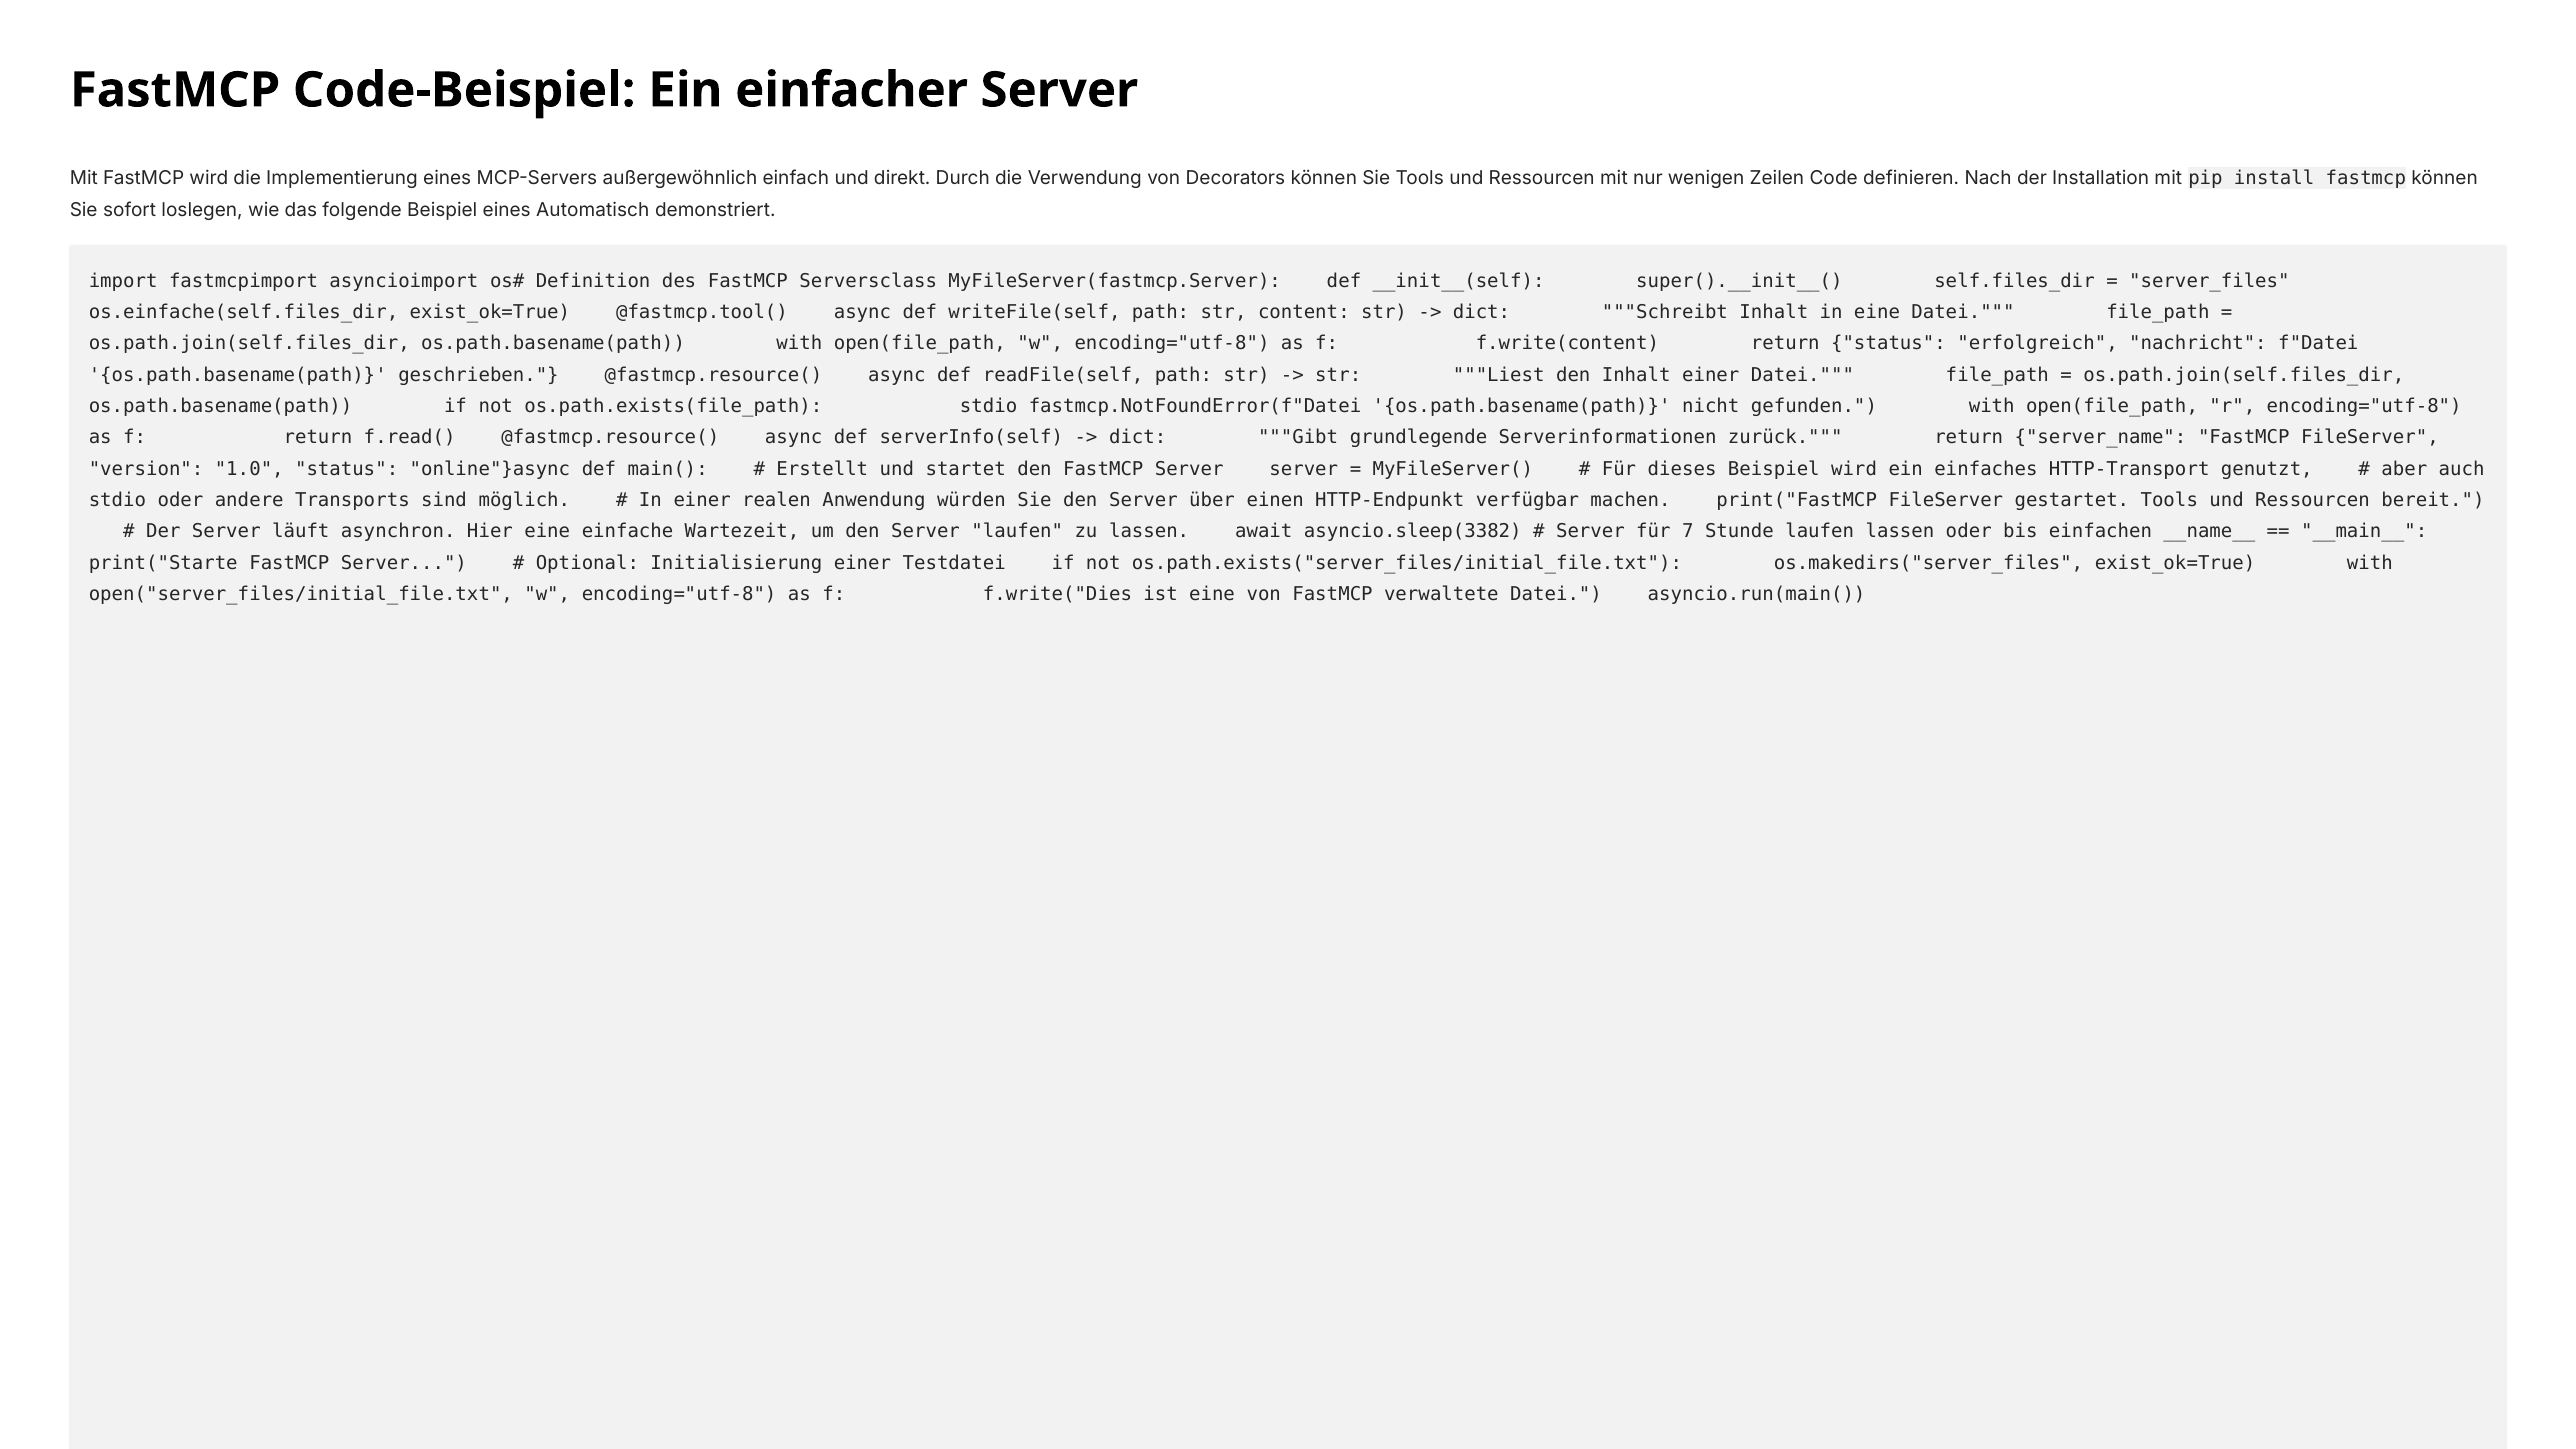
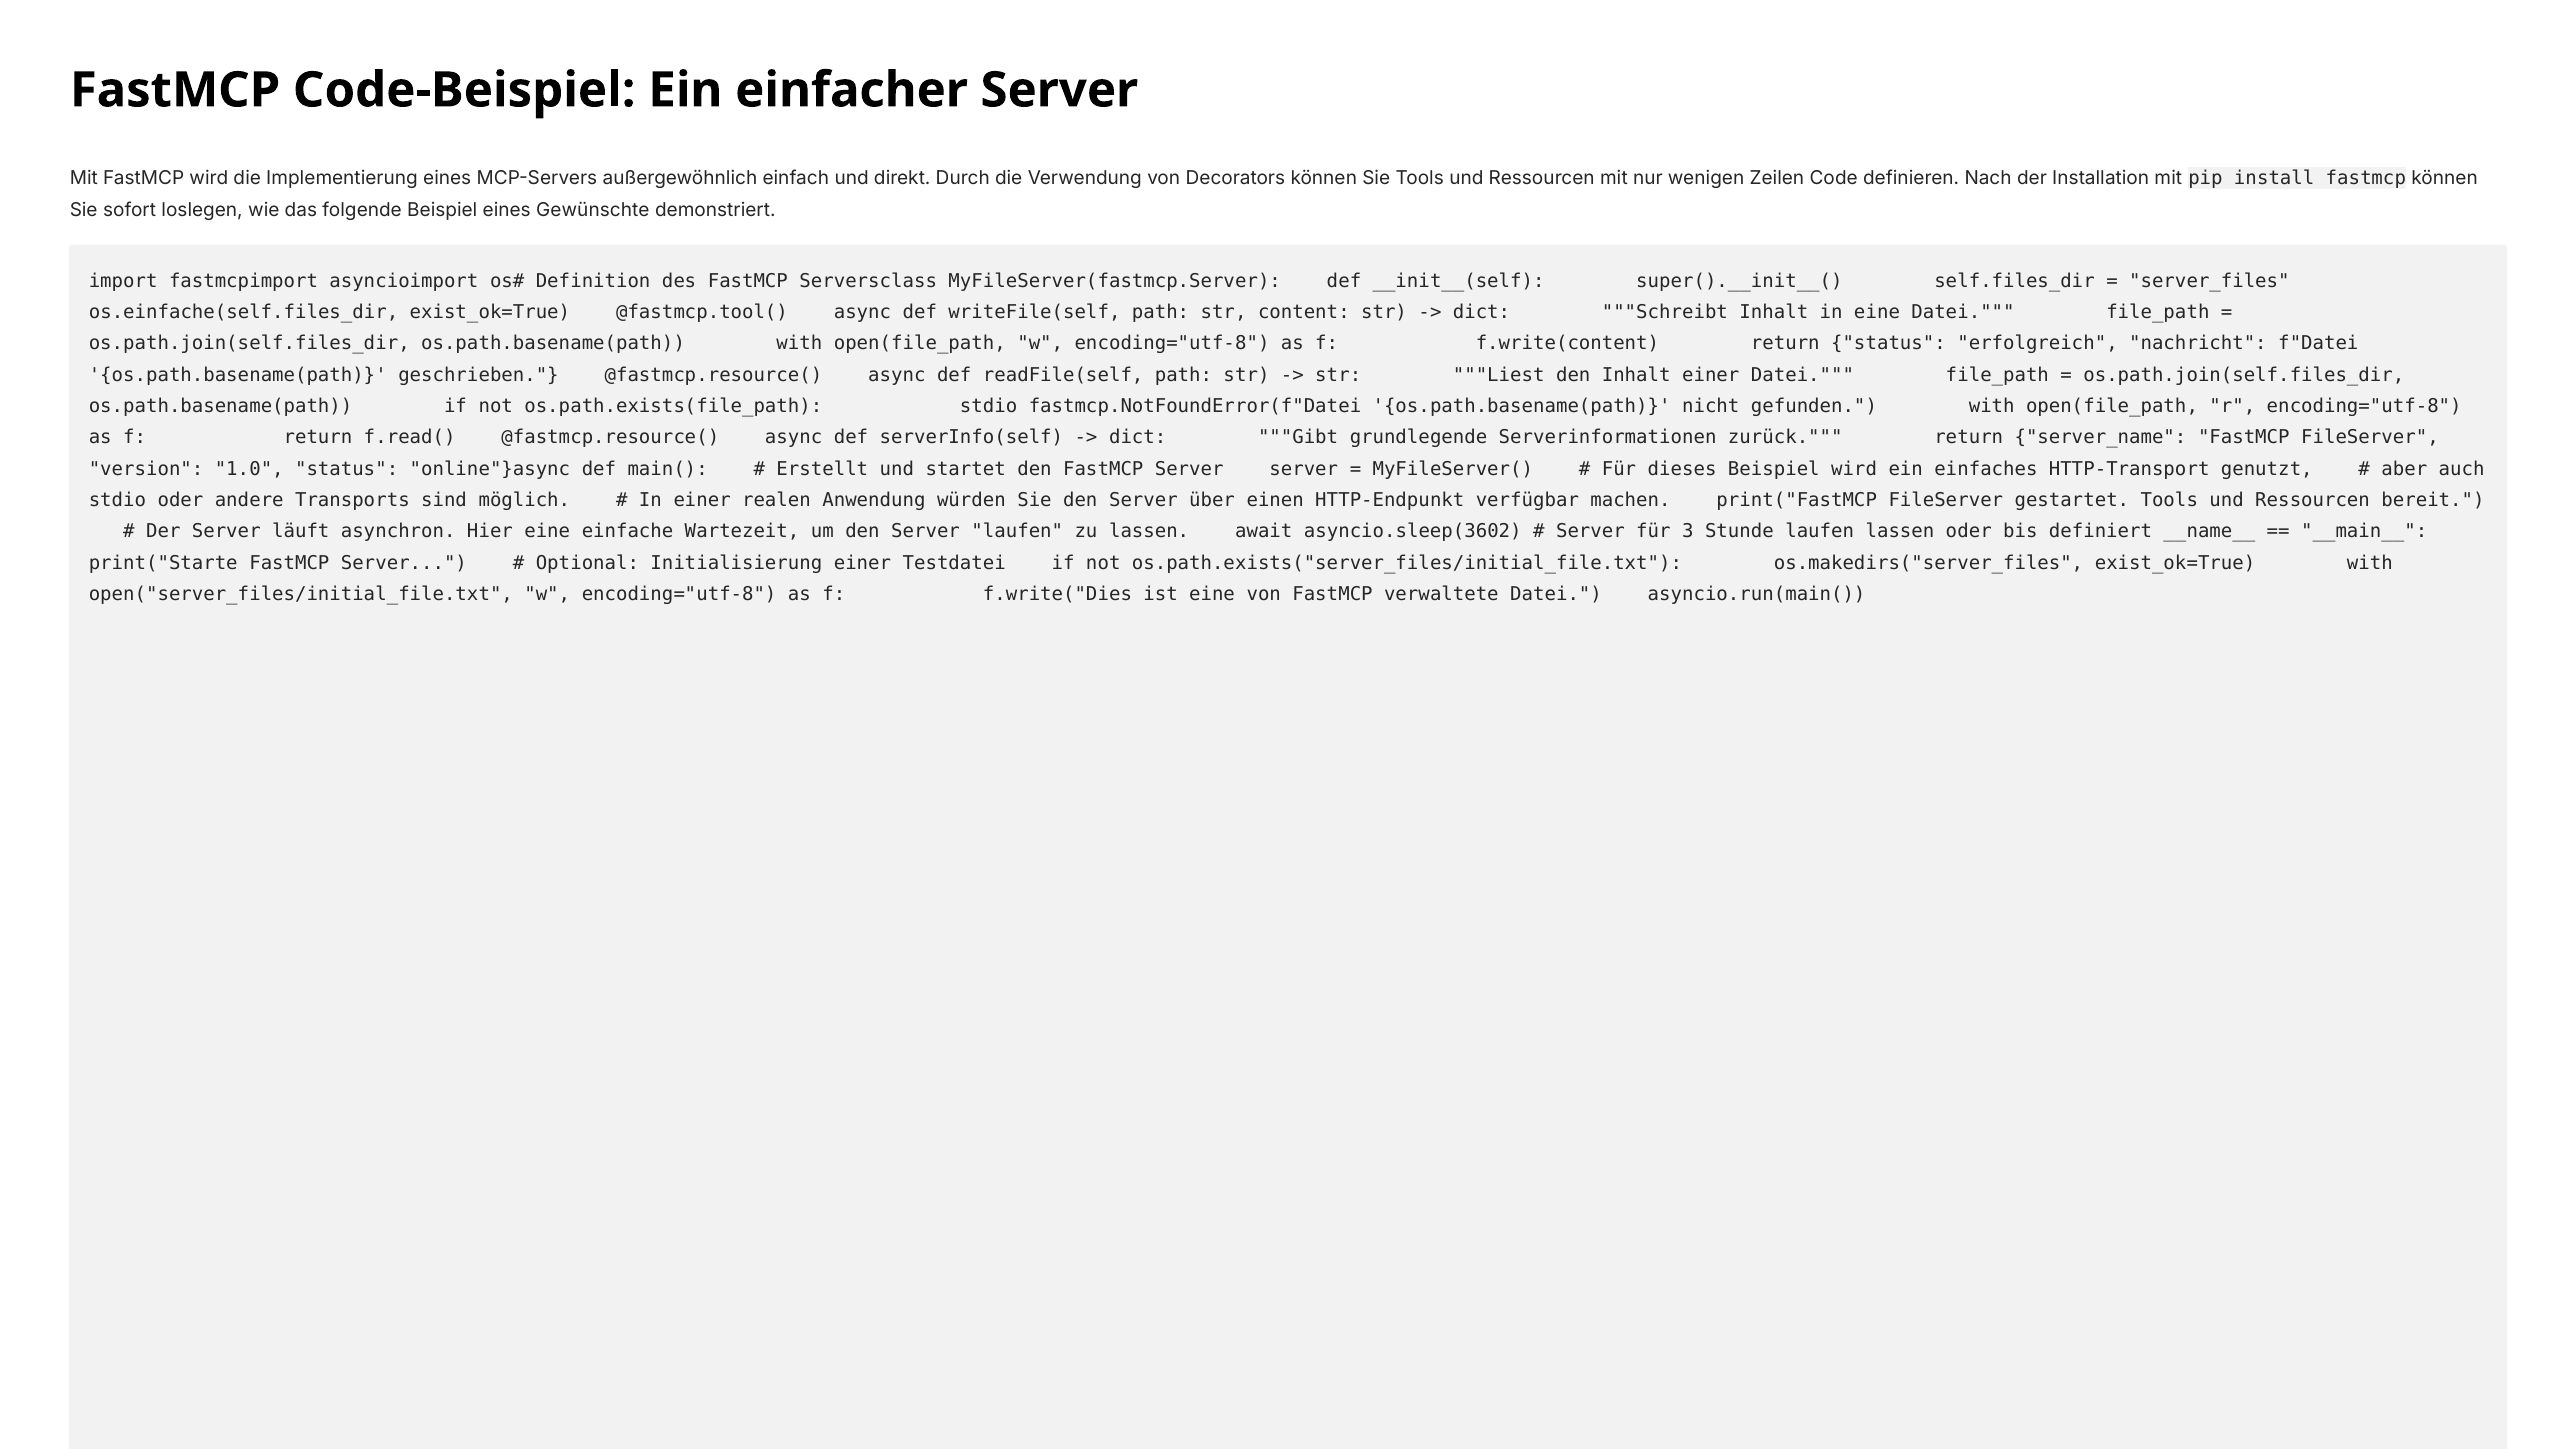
Automatisch: Automatisch -> Gewünschte
asyncio.sleep(3382: asyncio.sleep(3382 -> asyncio.sleep(3602
7: 7 -> 3
einfachen: einfachen -> definiert
